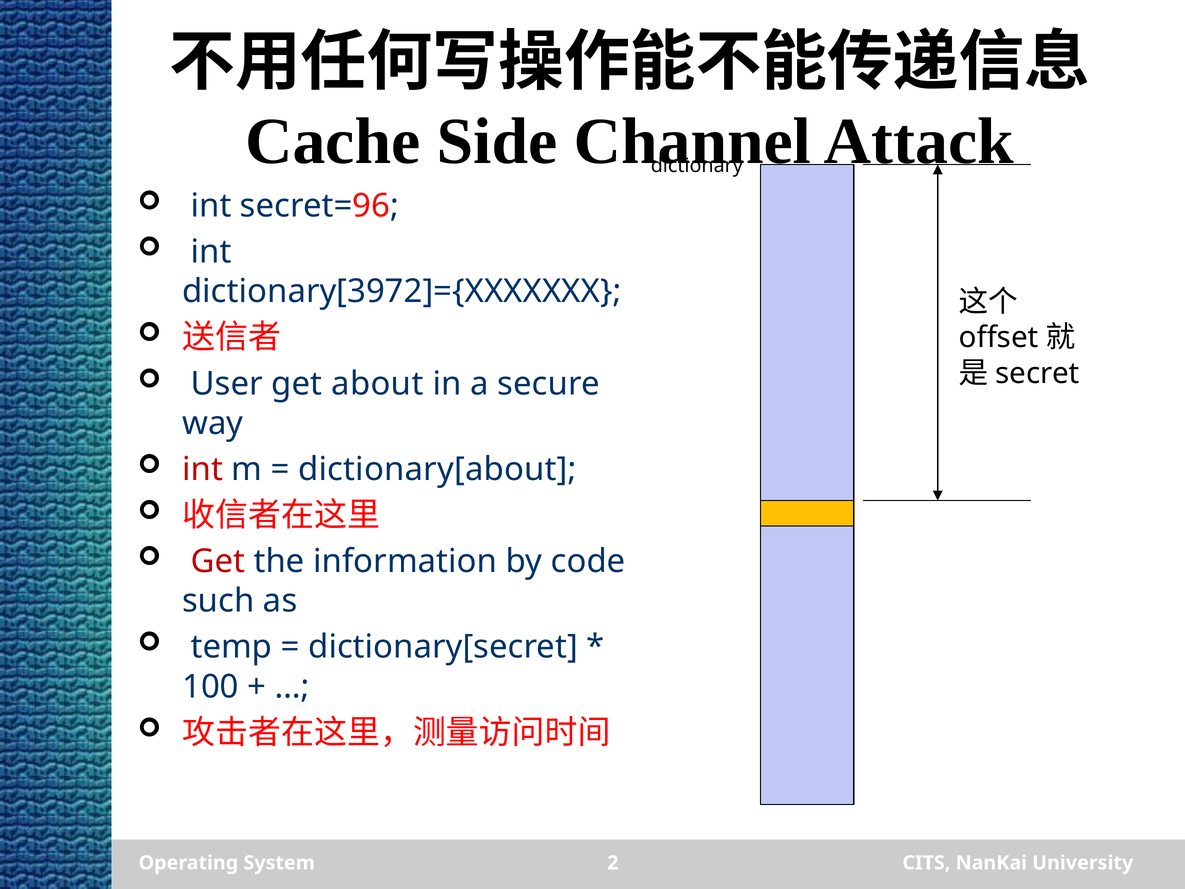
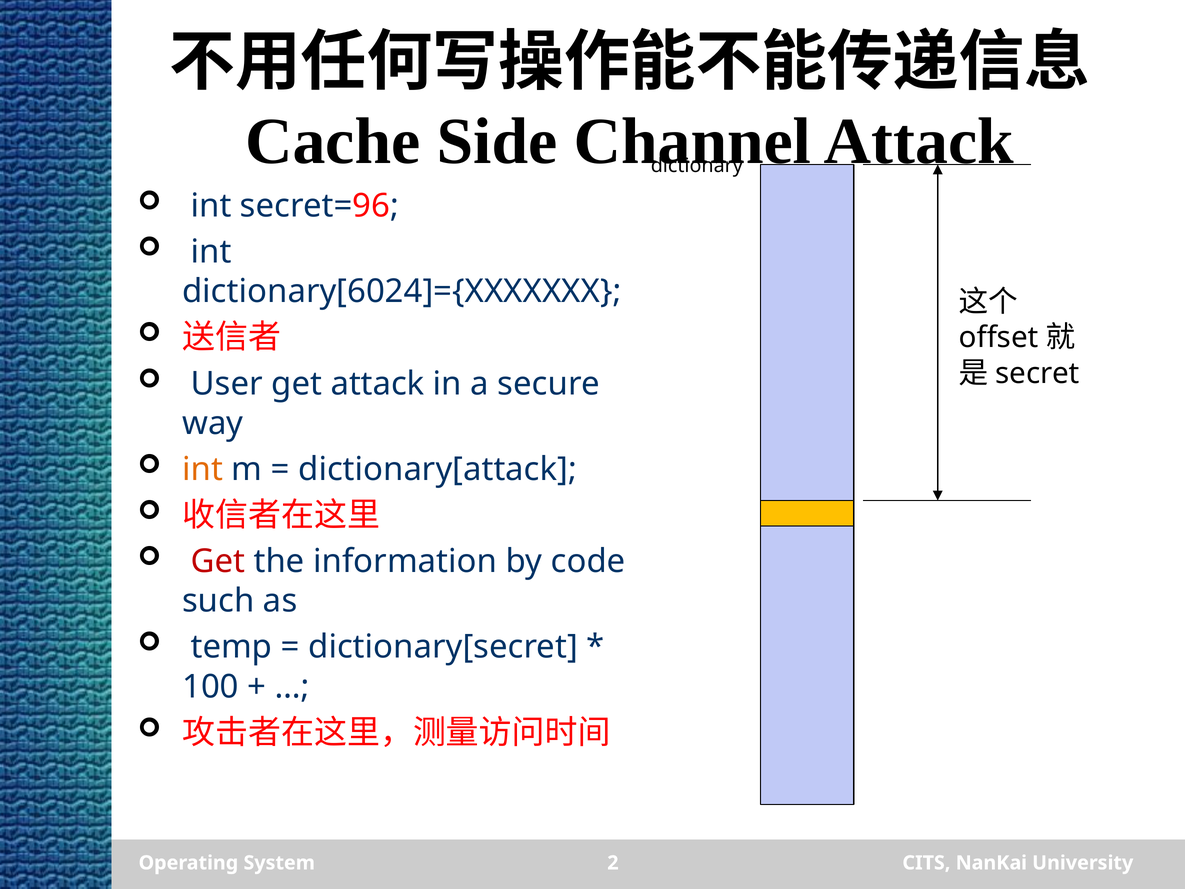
dictionary[3972]={XXXXXXX: dictionary[3972]={XXXXXXX -> dictionary[6024]={XXXXXXX
get about: about -> attack
int at (203, 469) colour: red -> orange
dictionary[about: dictionary[about -> dictionary[attack
